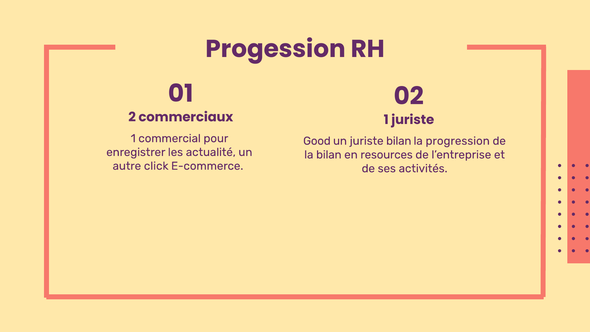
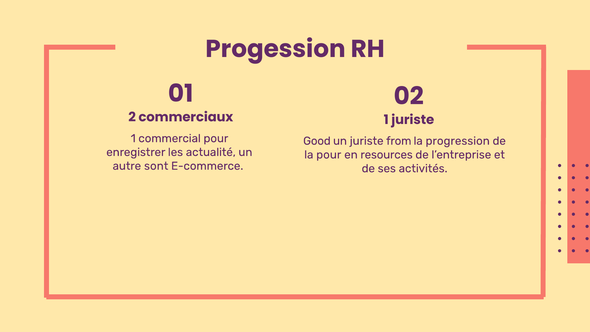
juriste bilan: bilan -> from
la bilan: bilan -> pour
click: click -> sont
